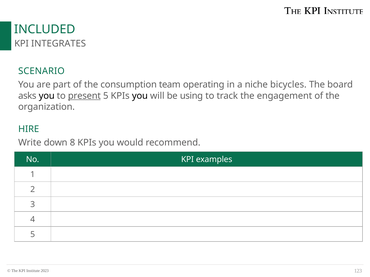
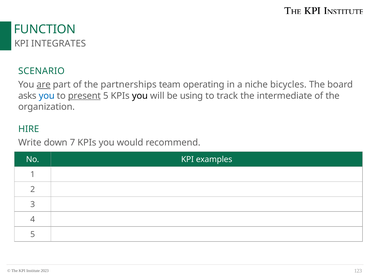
INCLUDED: INCLUDED -> FUNCTION
are underline: none -> present
consumption: consumption -> partnerships
you at (47, 96) colour: black -> blue
engagement: engagement -> intermediate
8: 8 -> 7
